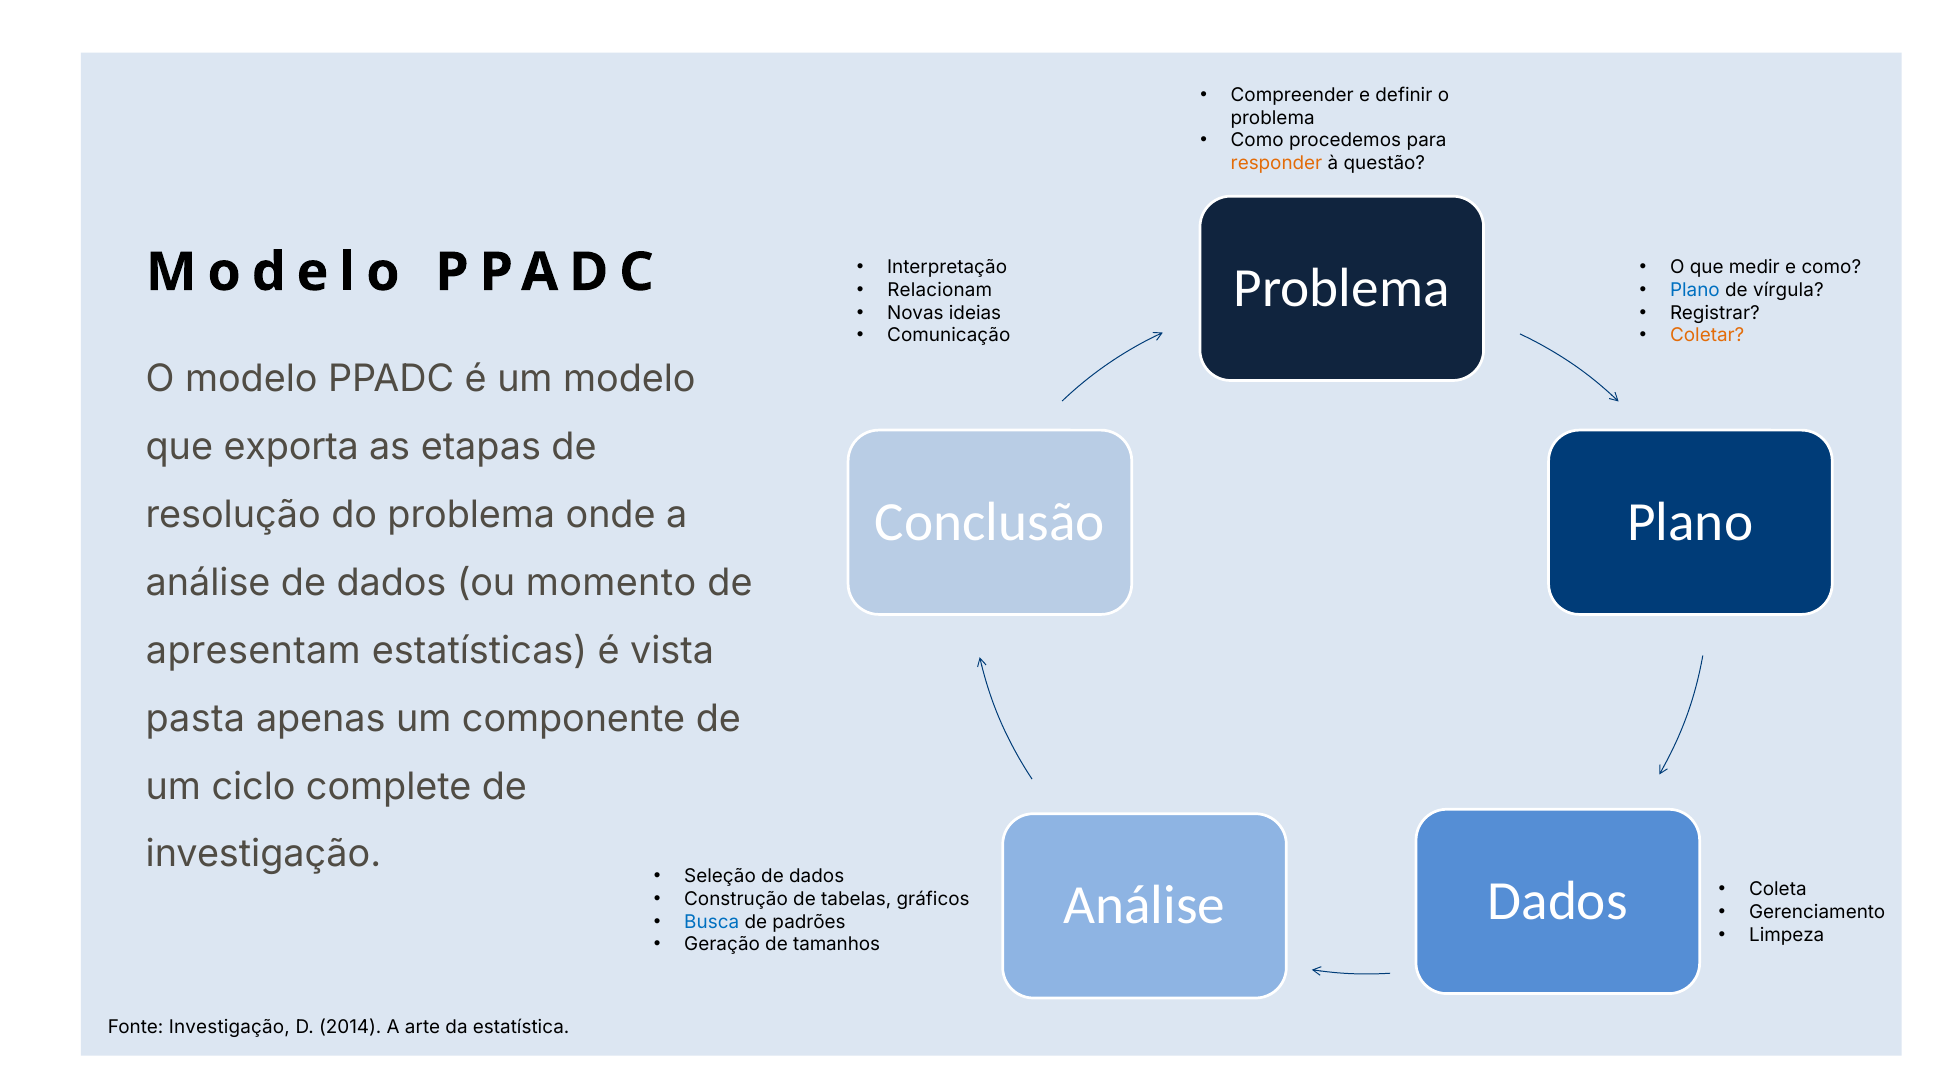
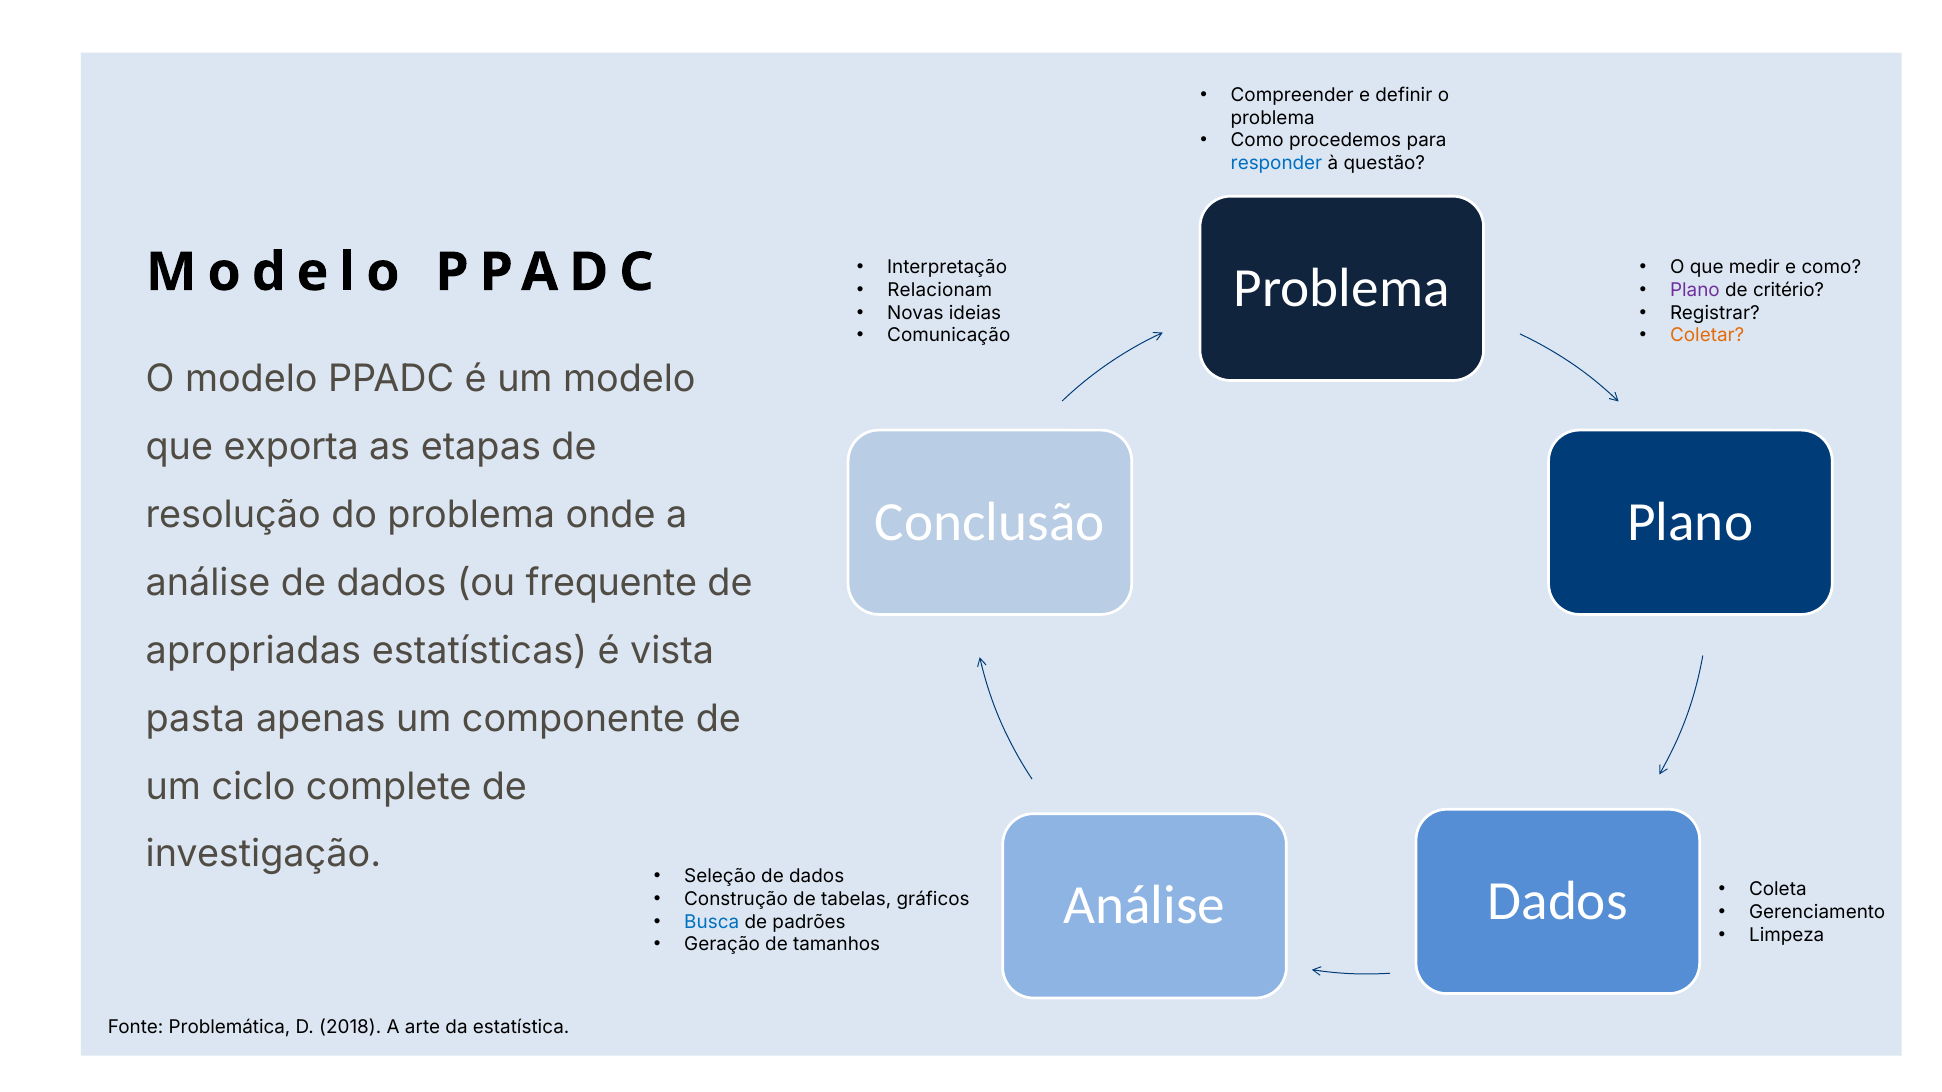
responder colour: orange -> blue
Plano at (1695, 290) colour: blue -> purple
vírgula: vírgula -> critério
momento: momento -> frequente
apresentam: apresentam -> apropriadas
Fonte Investigação: Investigação -> Problemática
2014: 2014 -> 2018
